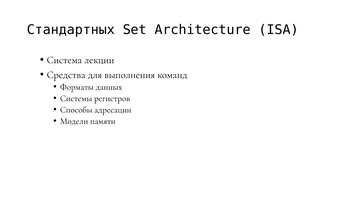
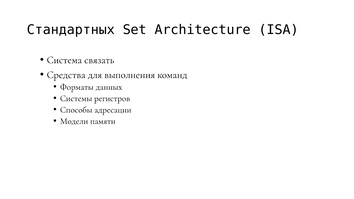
лекции: лекции -> связать
